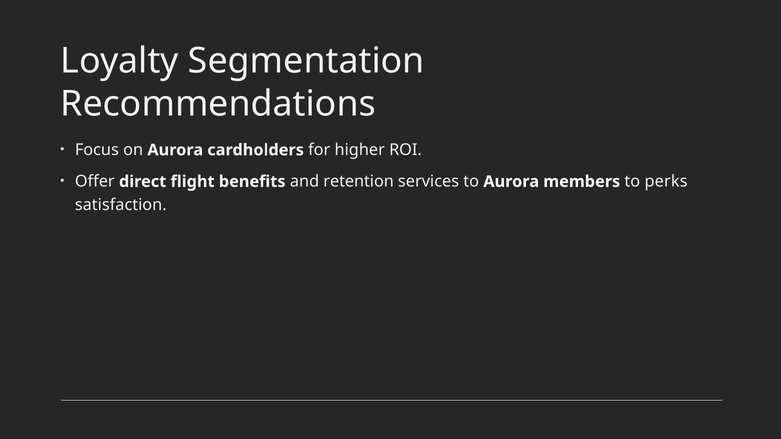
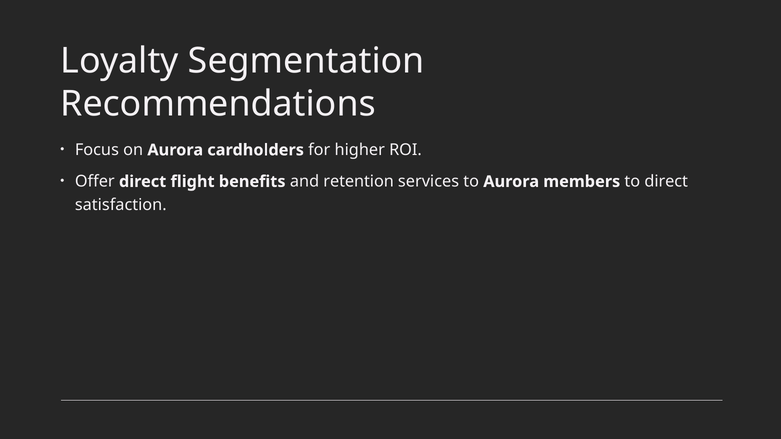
to perks: perks -> direct
